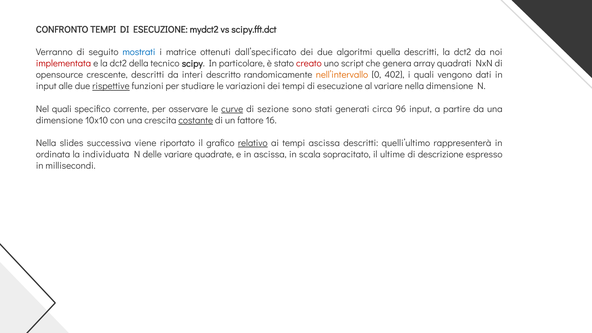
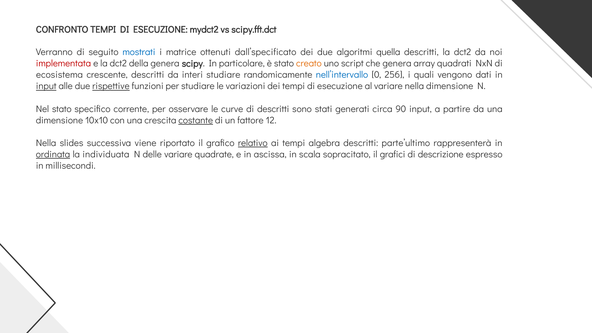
della tecnico: tecnico -> genera
creato colour: red -> orange
opensource: opensource -> ecosistema
interi descritto: descritto -> studiare
nell’intervallo colour: orange -> blue
402: 402 -> 256
input at (46, 86) underline: none -> present
Nel quali: quali -> stato
curve underline: present -> none
di sezione: sezione -> descritti
96: 96 -> 90
16: 16 -> 12
tempi ascissa: ascissa -> algebra
quelli’ultimo: quelli’ultimo -> parte’ultimo
ordinata underline: none -> present
ultime: ultime -> grafici
